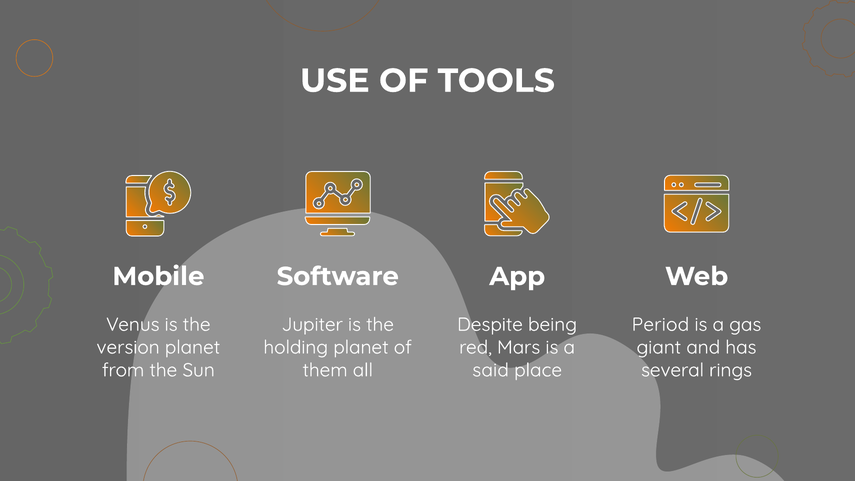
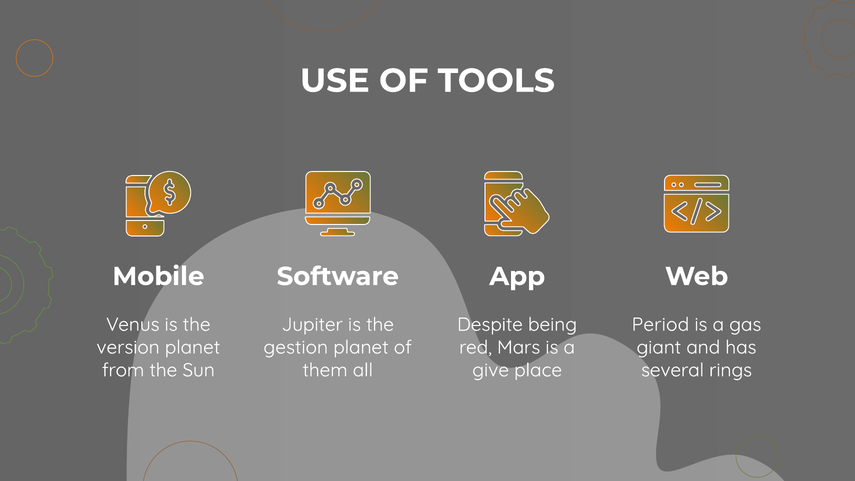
holding: holding -> gestion
said: said -> give
